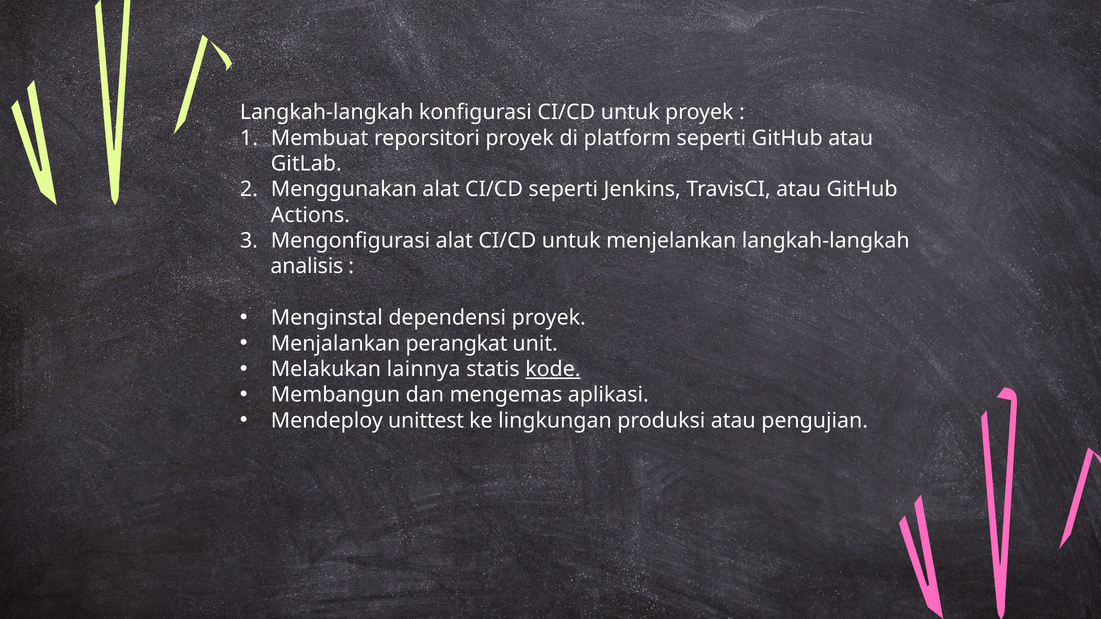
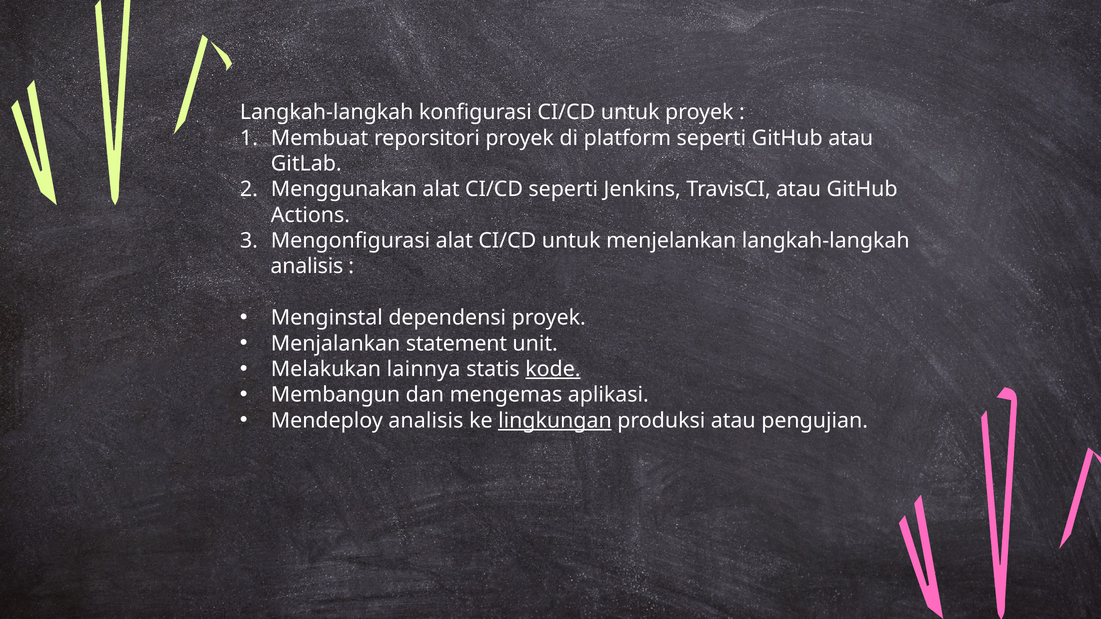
perangkat: perangkat -> statement
Mendeploy unittest: unittest -> analisis
lingkungan underline: none -> present
